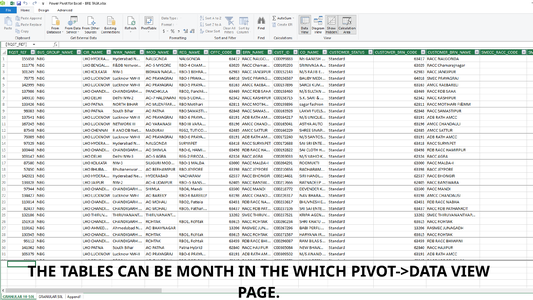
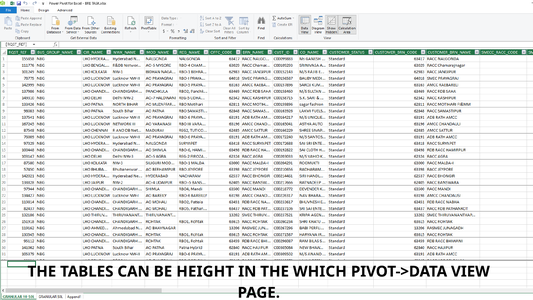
MONTH: MONTH -> HEIGHT
